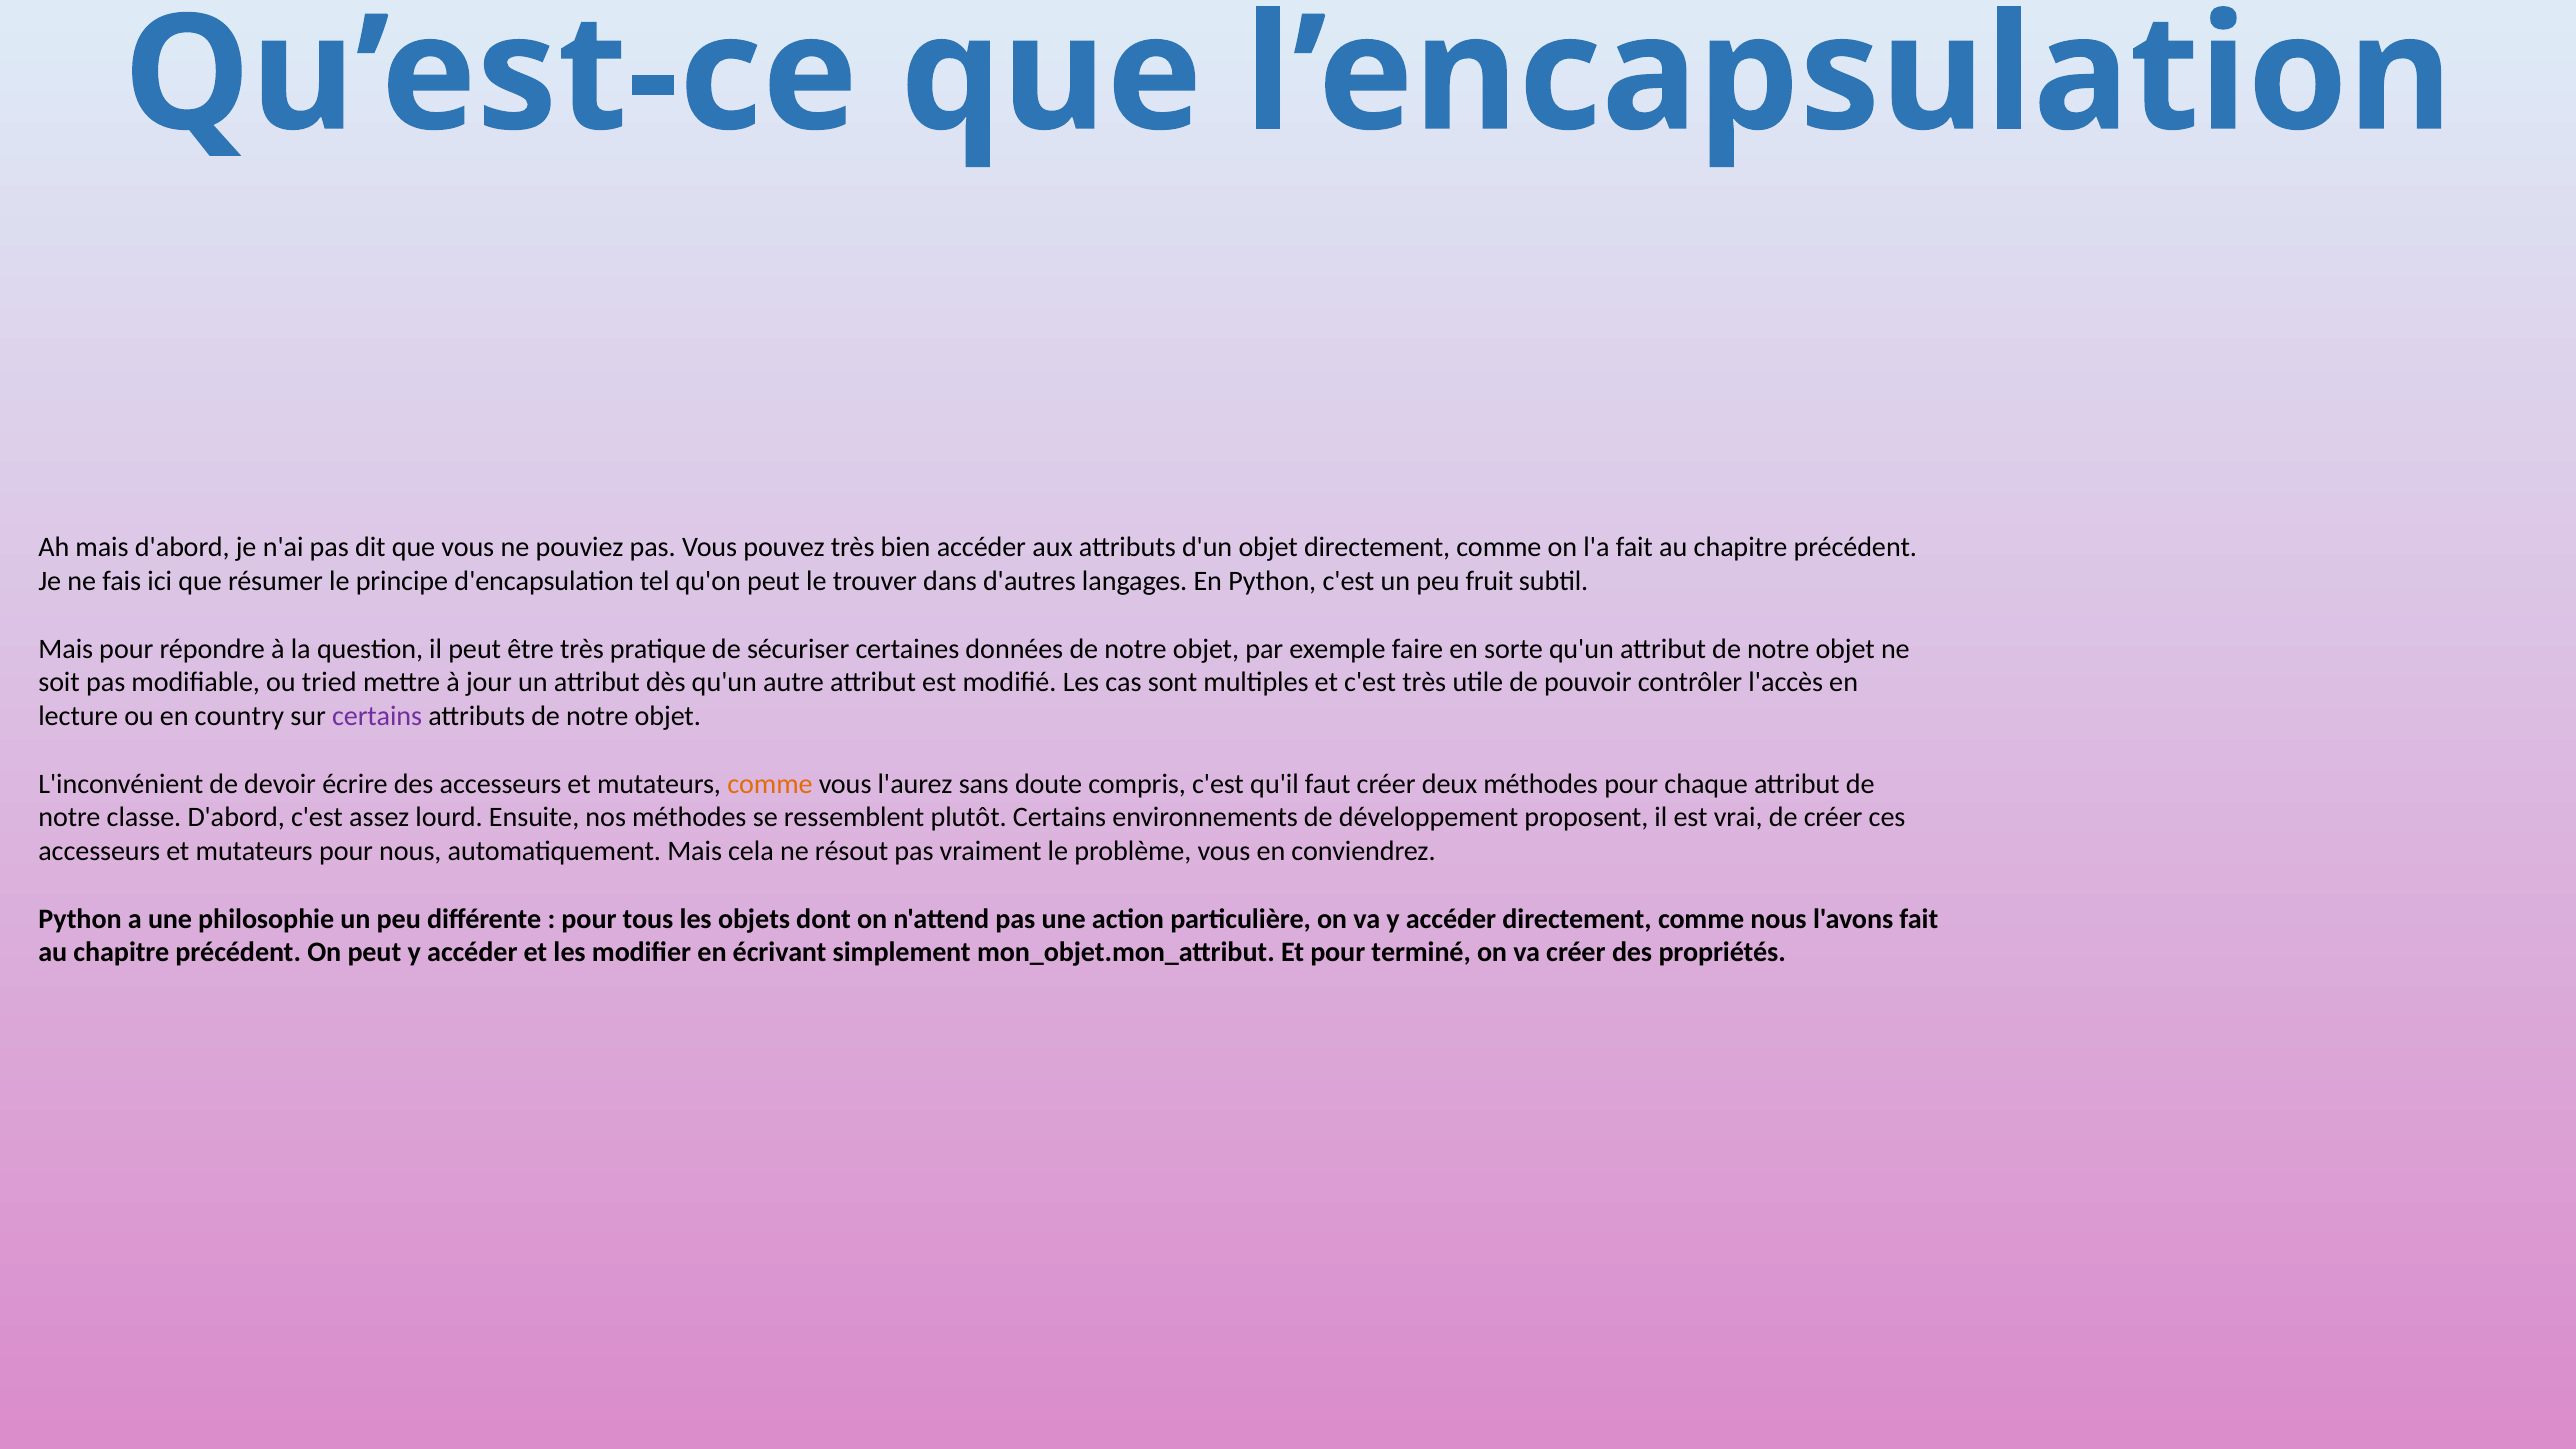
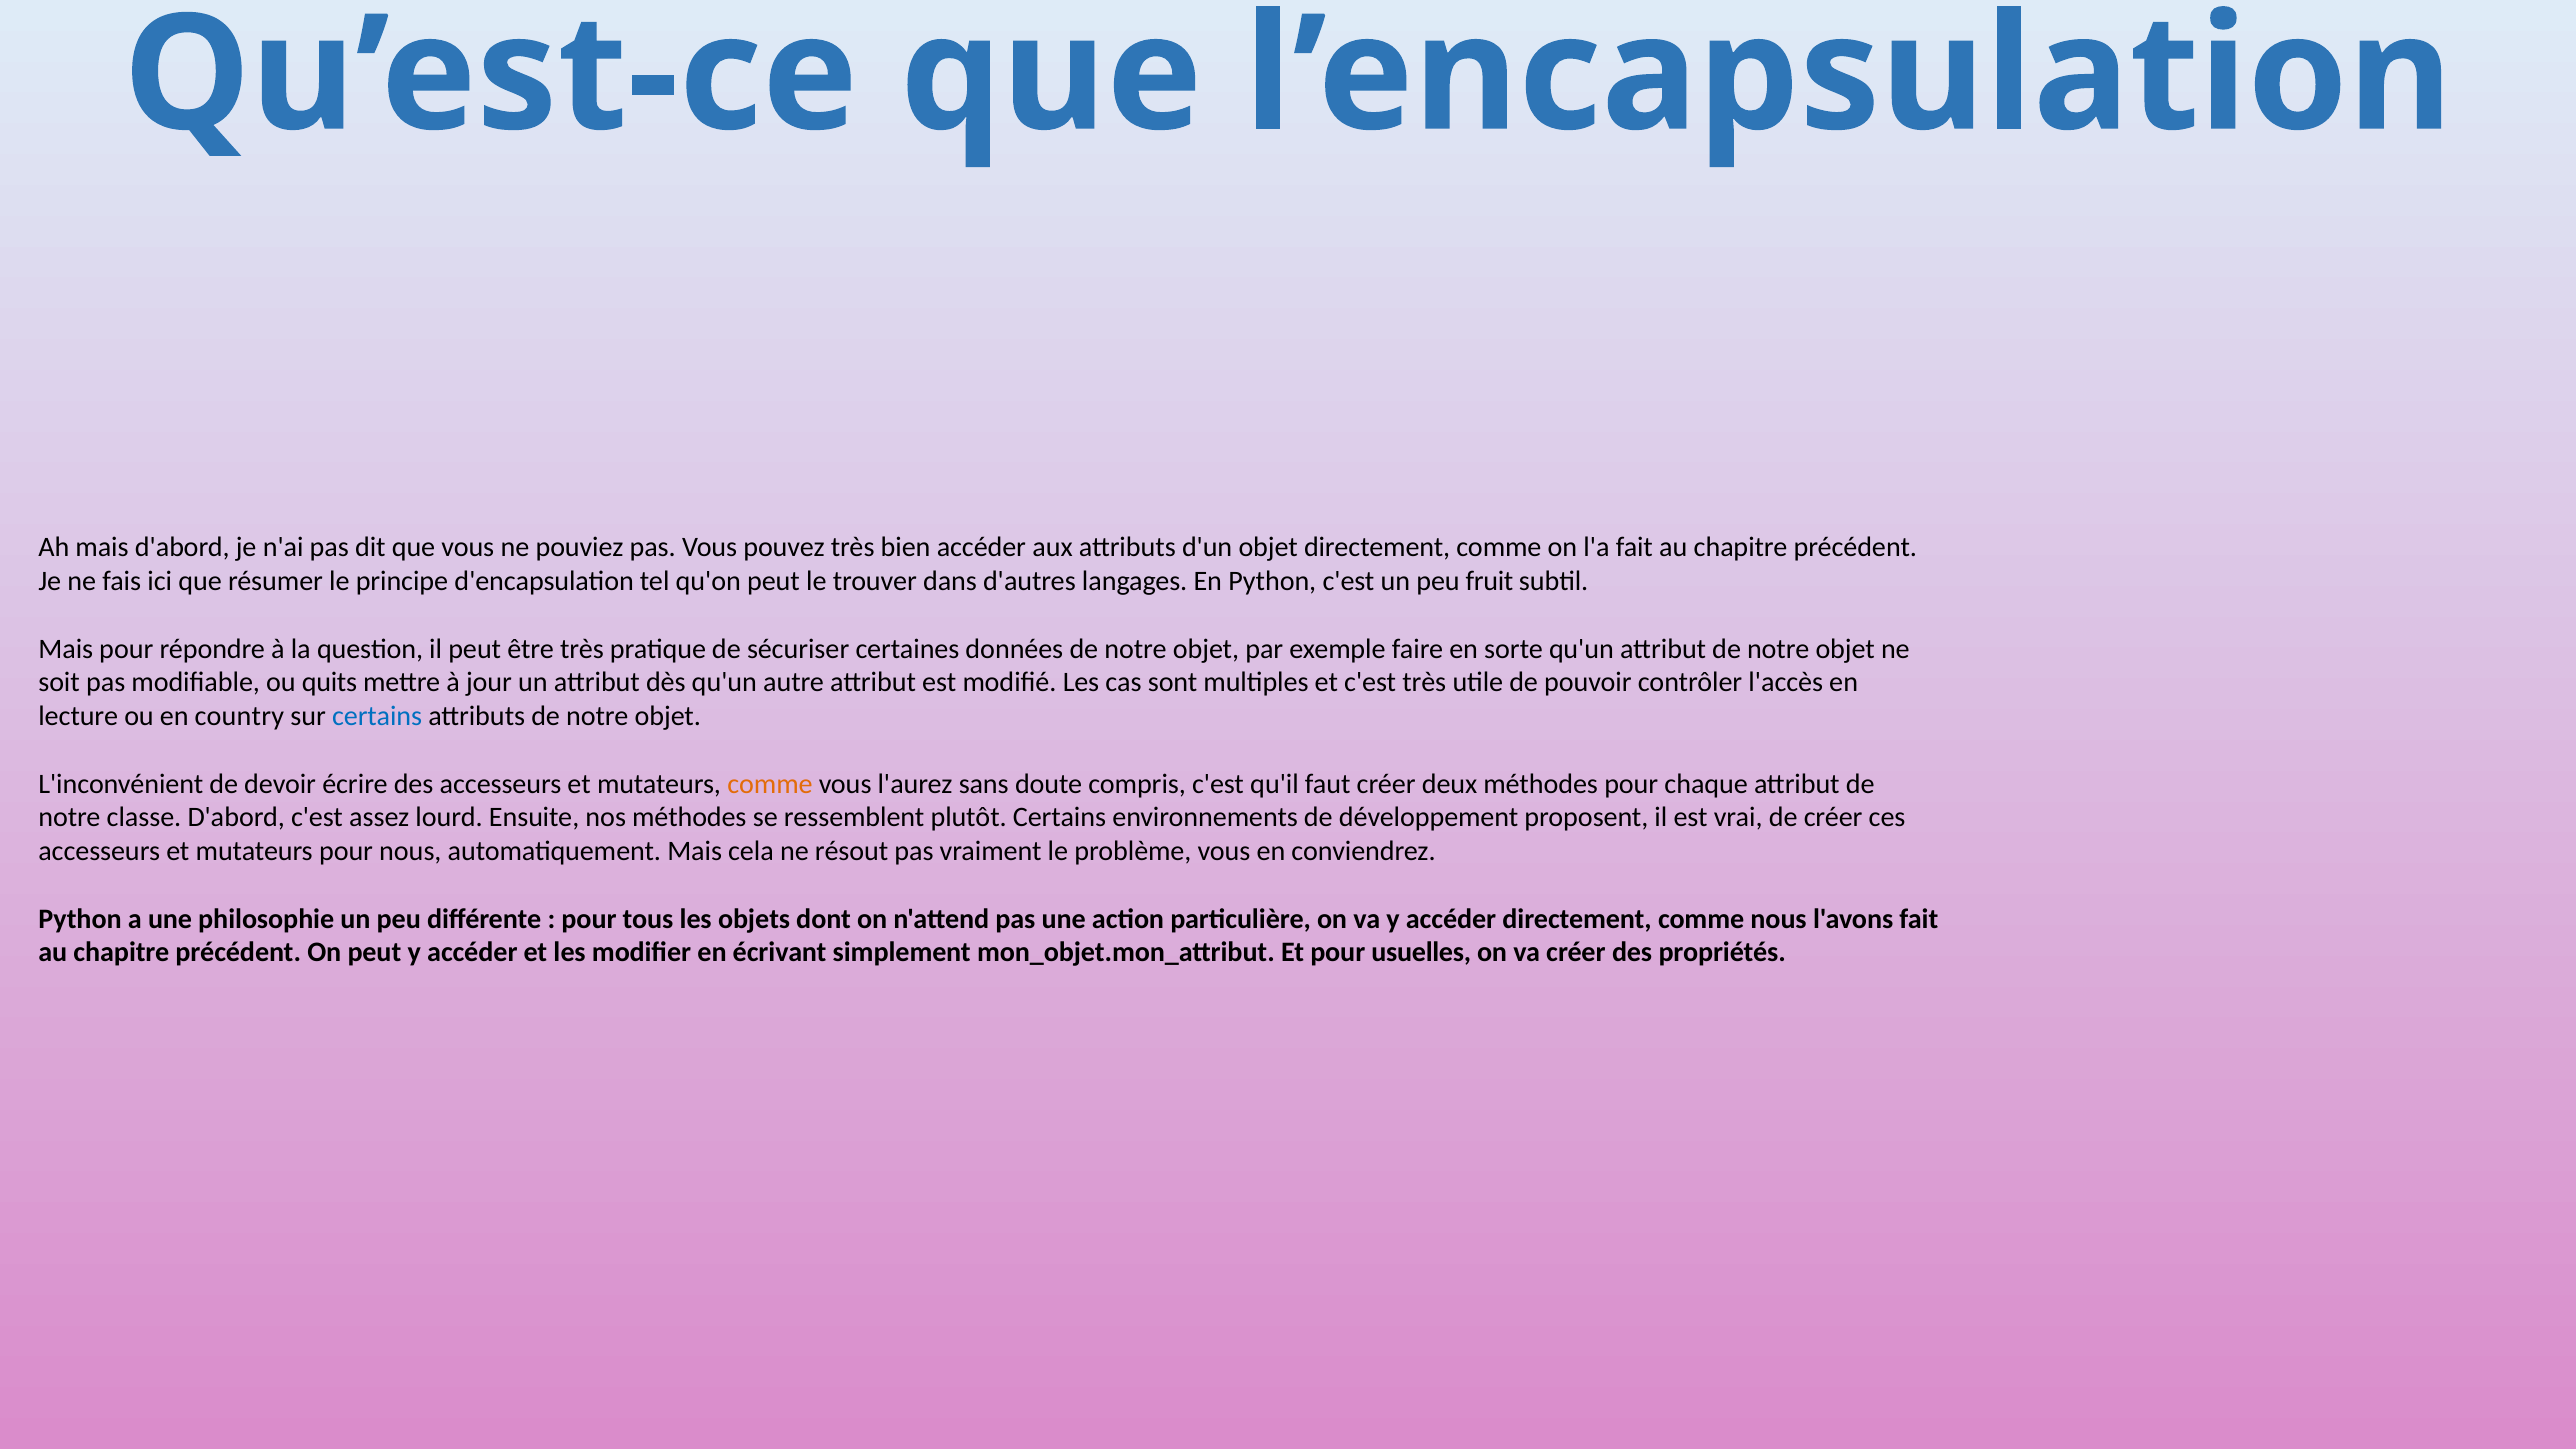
tried: tried -> quits
certains at (377, 716) colour: purple -> blue
terminé: terminé -> usuelles
